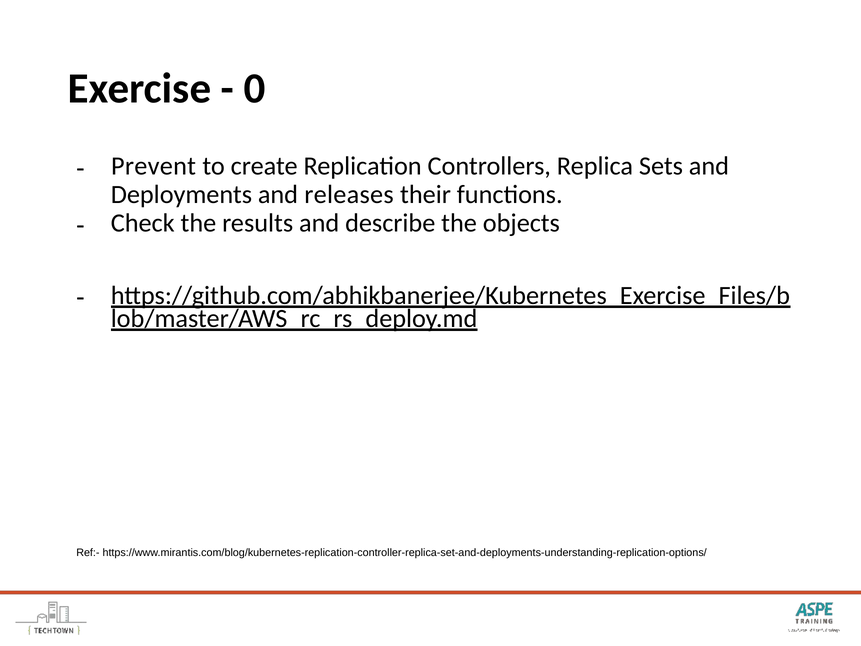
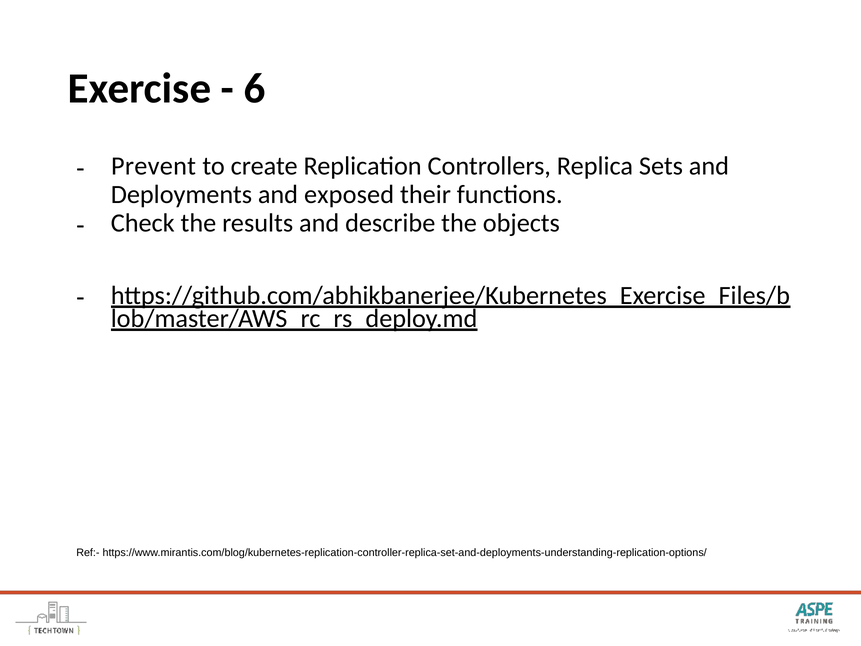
0: 0 -> 6
releases: releases -> exposed
